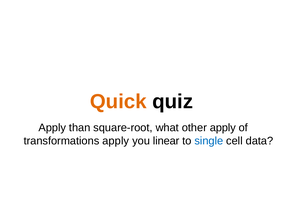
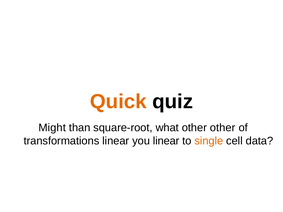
Apply at (52, 128): Apply -> Might
other apply: apply -> other
transformations apply: apply -> linear
single colour: blue -> orange
